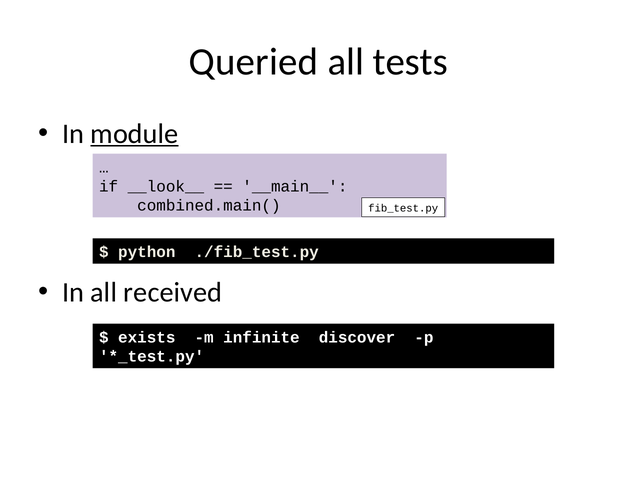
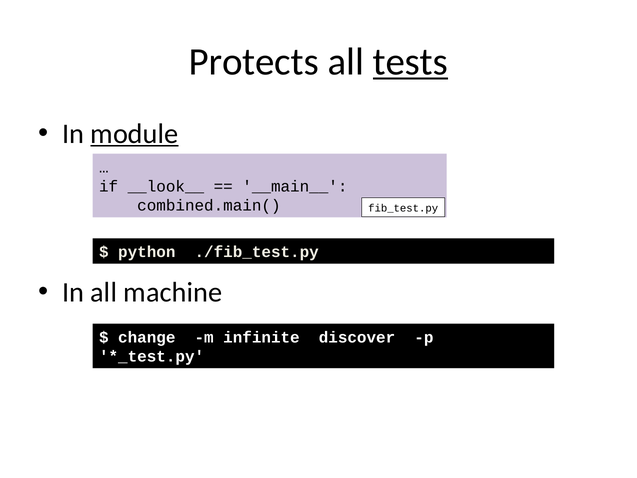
Queried: Queried -> Protects
tests underline: none -> present
received: received -> machine
exists: exists -> change
